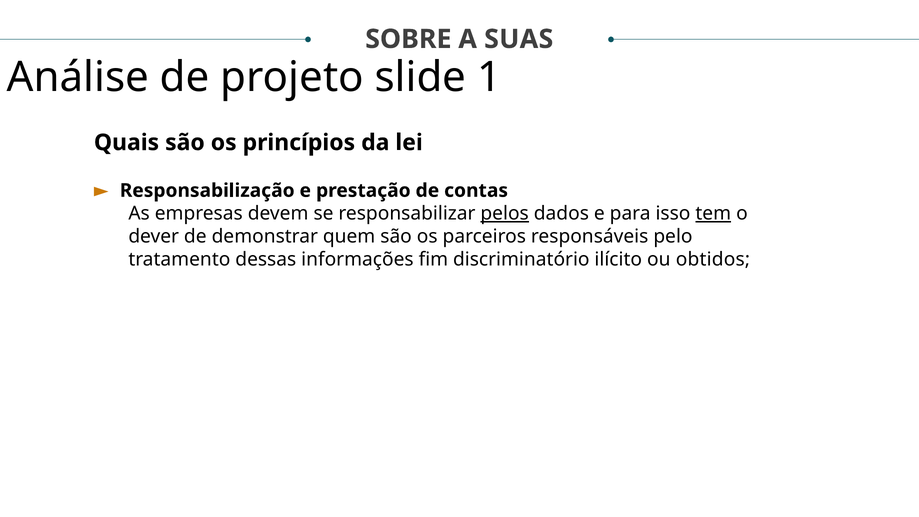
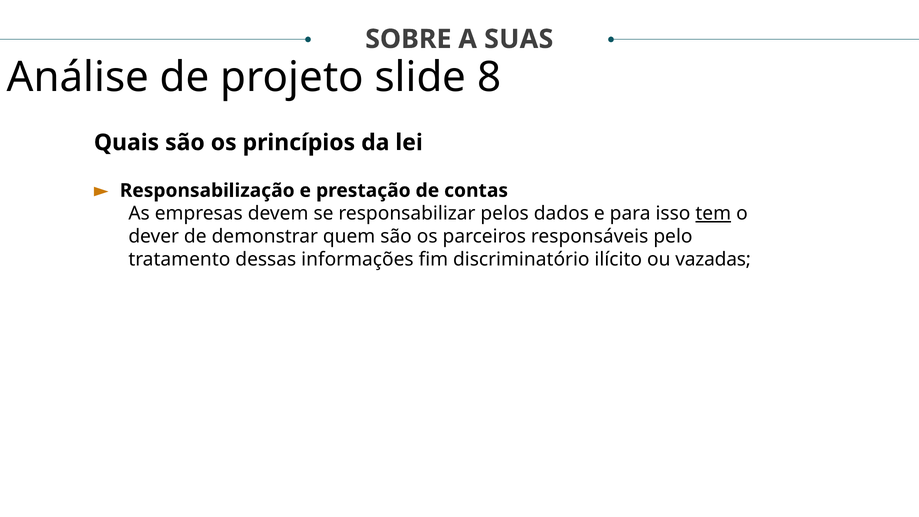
1: 1 -> 8
pelos underline: present -> none
obtidos: obtidos -> vazadas
